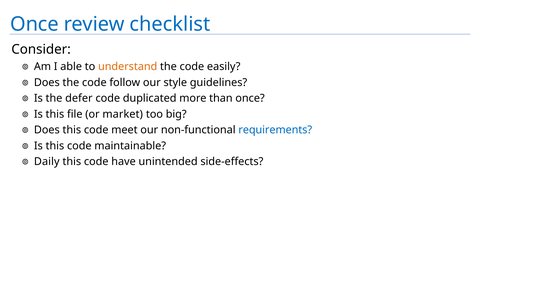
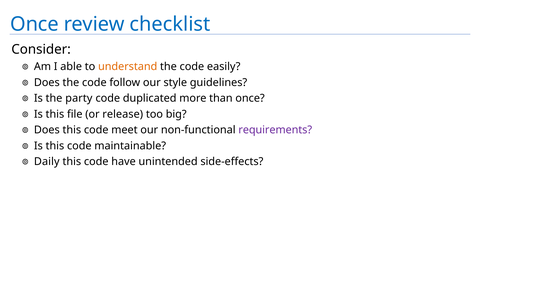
defer: defer -> party
market: market -> release
requirements colour: blue -> purple
